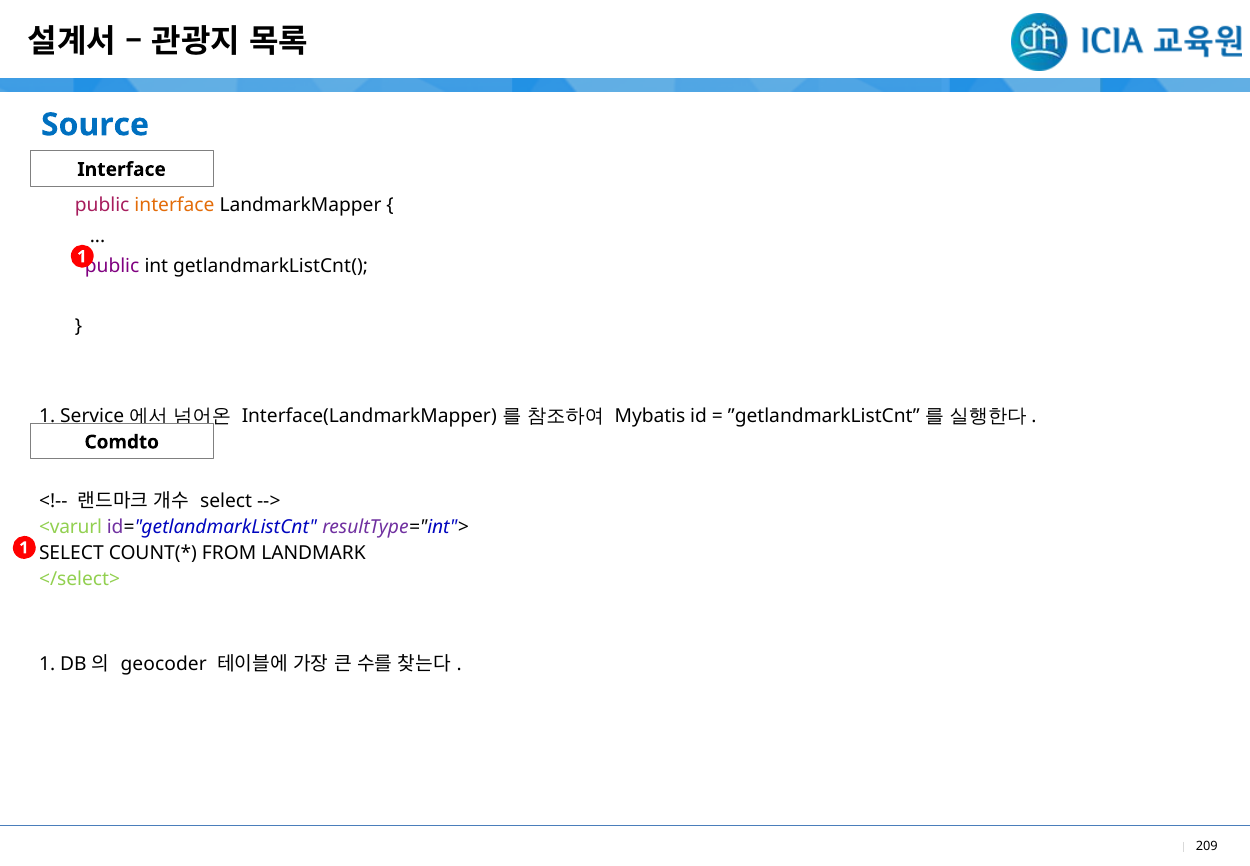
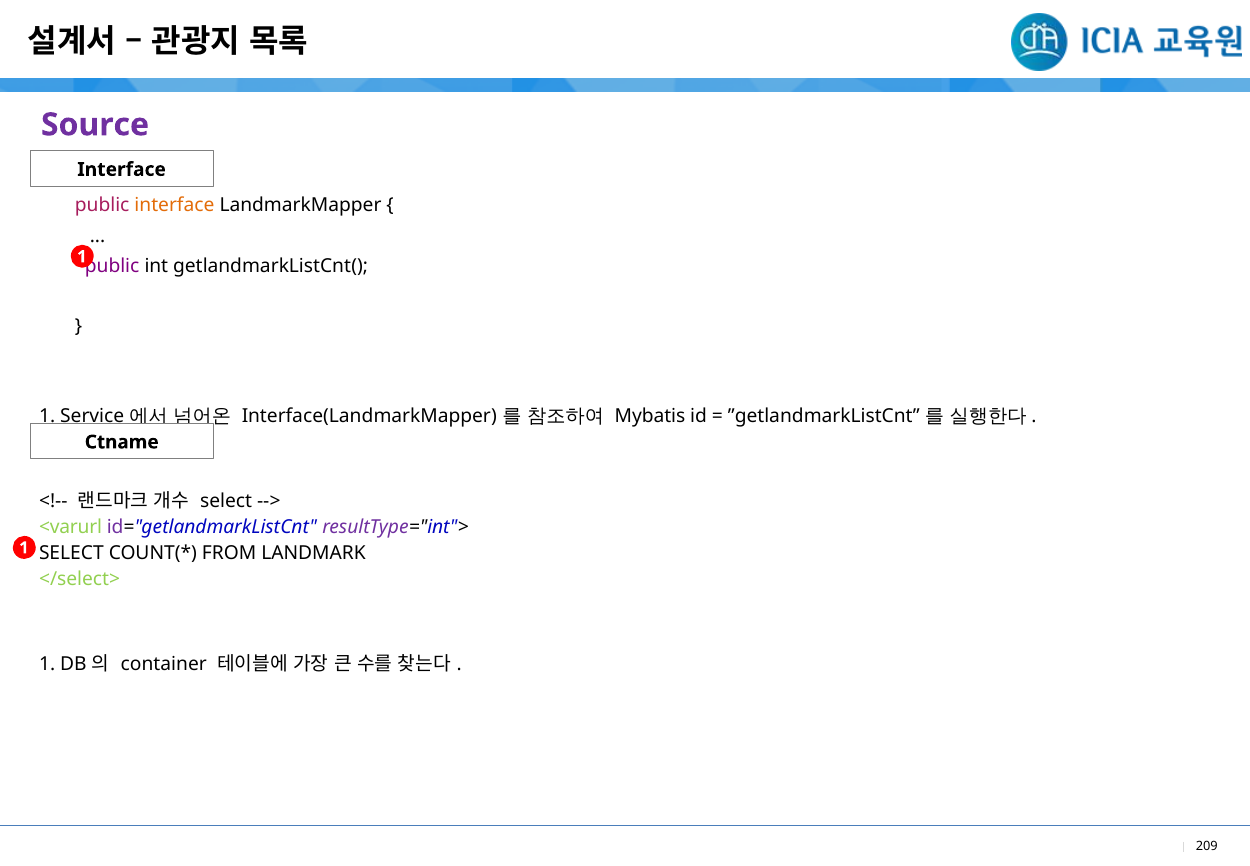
Source colour: blue -> purple
Comdto: Comdto -> Ctname
geocoder: geocoder -> container
